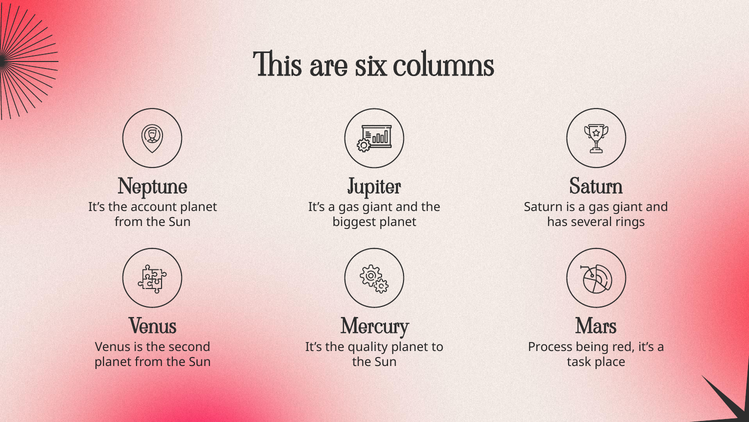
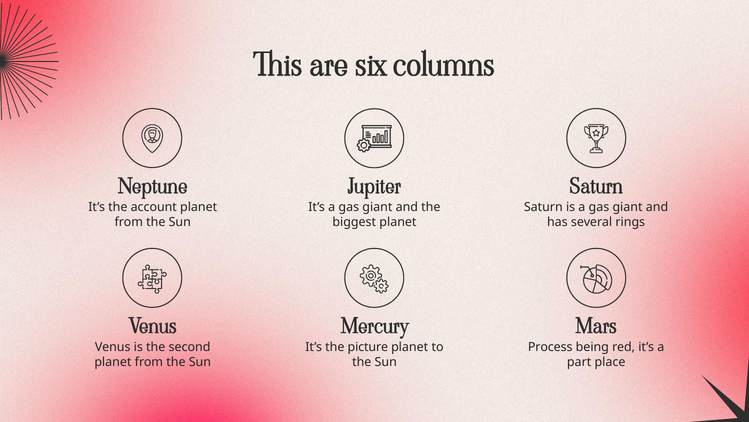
quality: quality -> picture
task: task -> part
